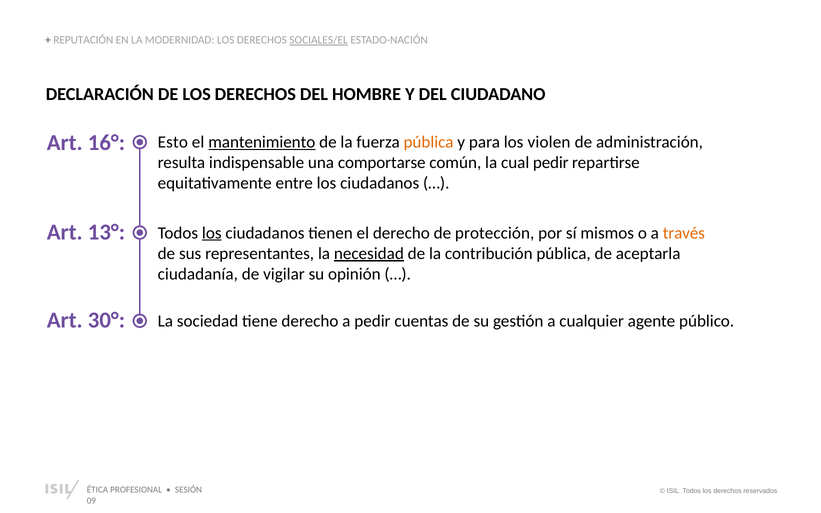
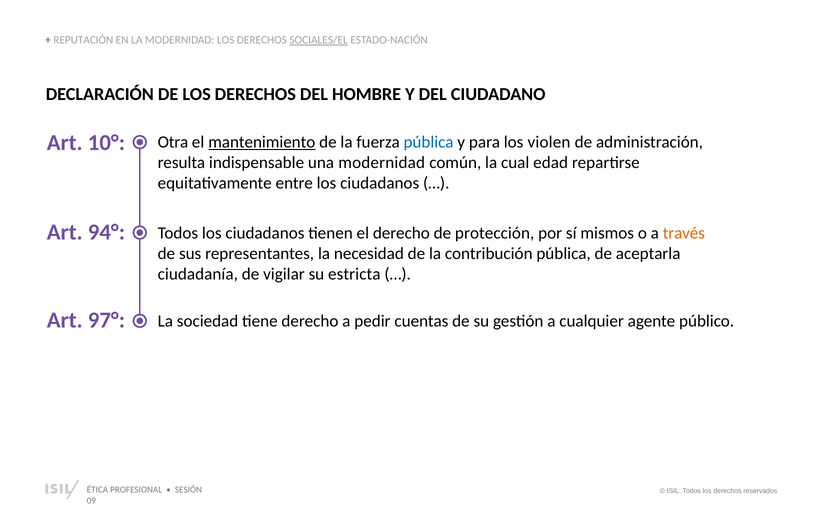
16°: 16° -> 10°
Esto: Esto -> Otra
pública at (429, 142) colour: orange -> blue
una comportarse: comportarse -> modernidad
cual pedir: pedir -> edad
13°: 13° -> 94°
los at (212, 233) underline: present -> none
necesidad underline: present -> none
opinión: opinión -> estricta
30°: 30° -> 97°
